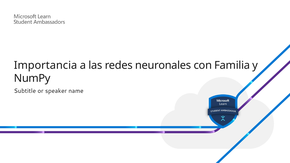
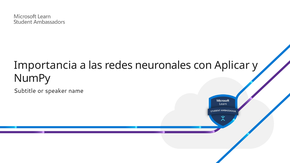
Familia: Familia -> Aplicar
